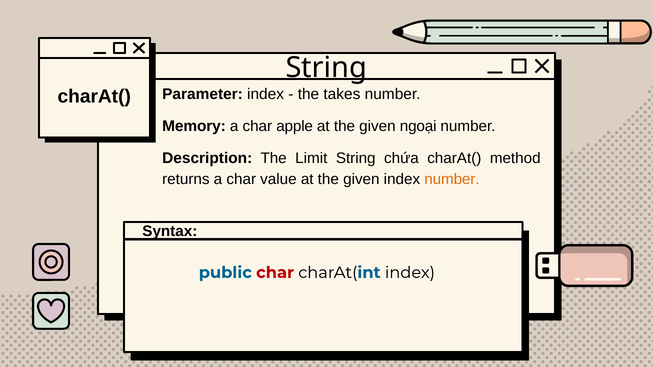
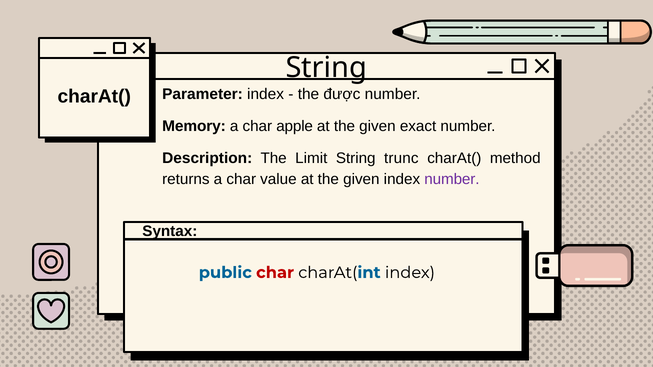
takes: takes -> được
ngoại: ngoại -> exact
chứa: chứa -> trunc
number at (452, 179) colour: orange -> purple
